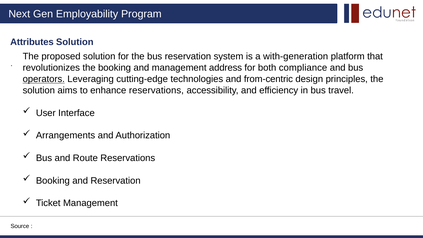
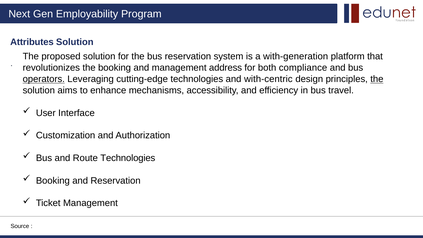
from-centric: from-centric -> with-centric
the at (377, 79) underline: none -> present
enhance reservations: reservations -> mechanisms
Arrangements: Arrangements -> Customization
Route Reservations: Reservations -> Technologies
